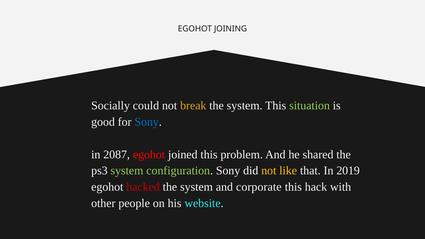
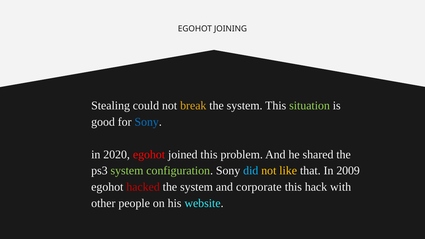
Socially: Socially -> Stealing
2087: 2087 -> 2020
did colour: white -> light blue
2019: 2019 -> 2009
